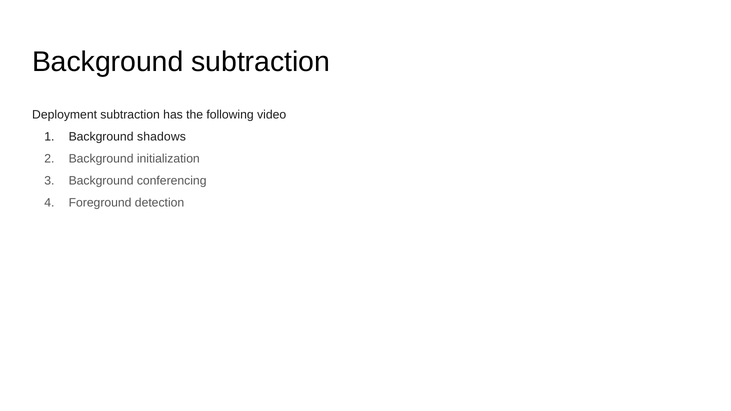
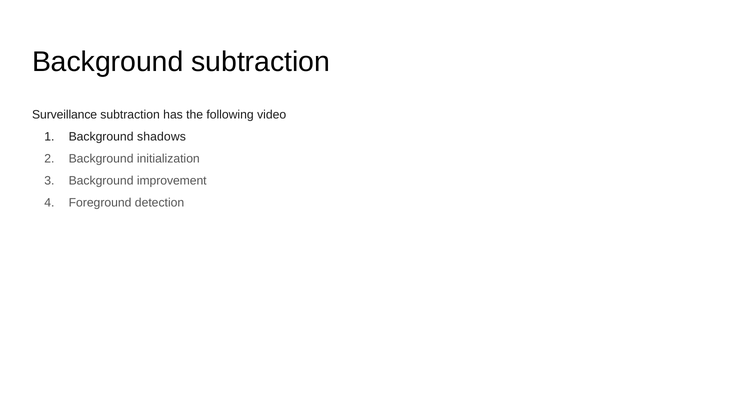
Deployment: Deployment -> Surveillance
conferencing: conferencing -> improvement
